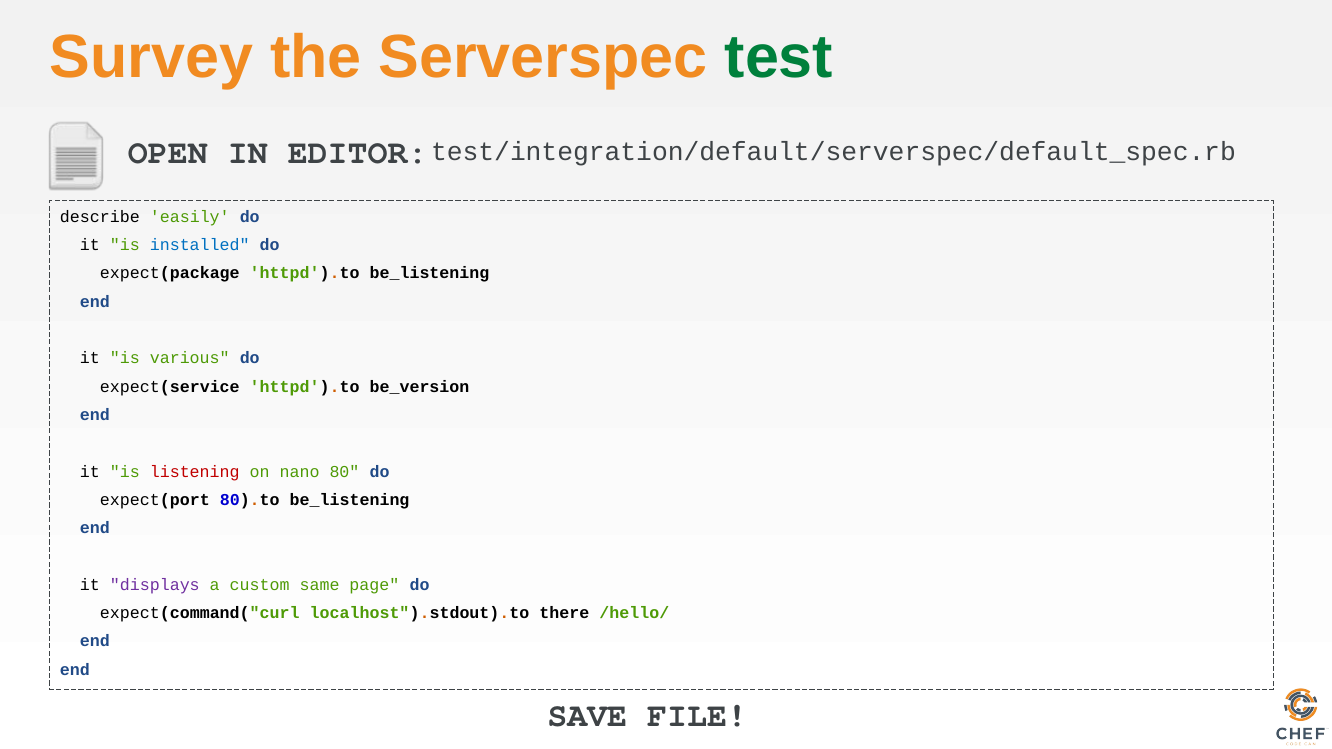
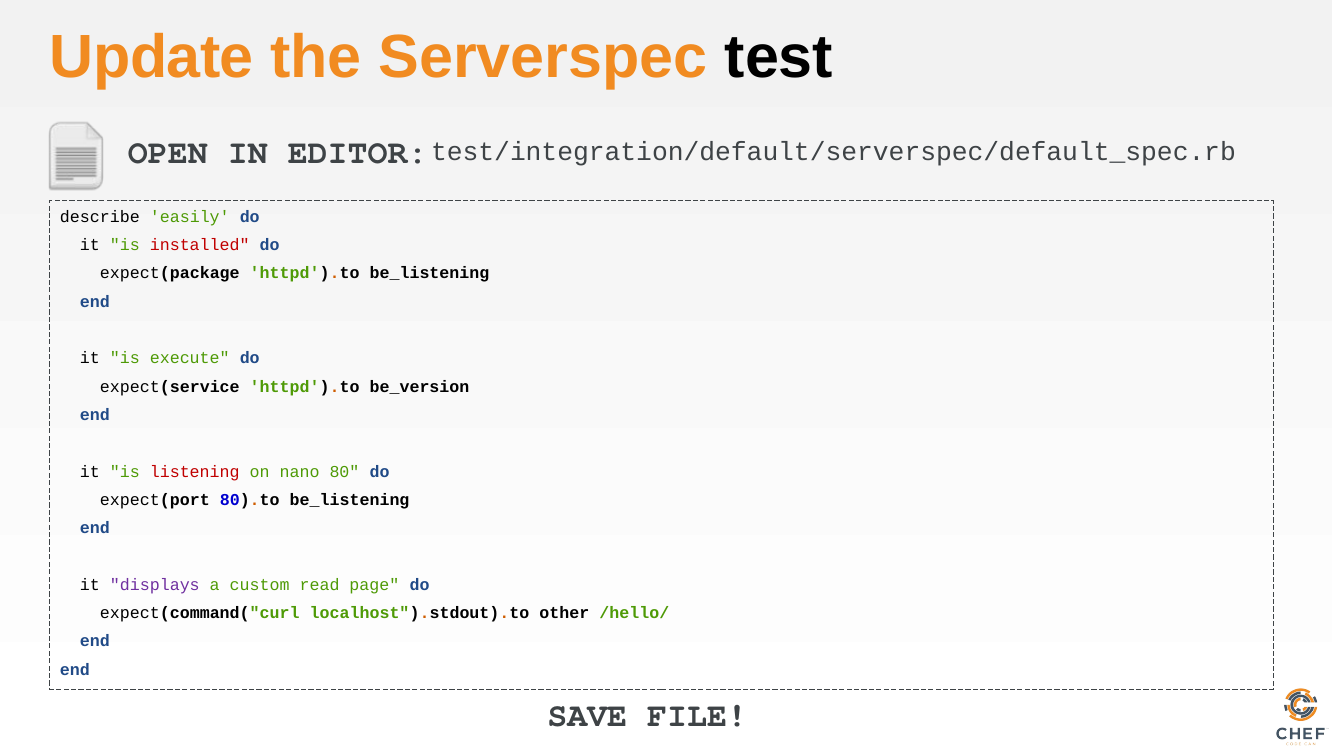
Survey: Survey -> Update
test colour: green -> black
installed colour: blue -> red
various: various -> execute
same: same -> read
there: there -> other
